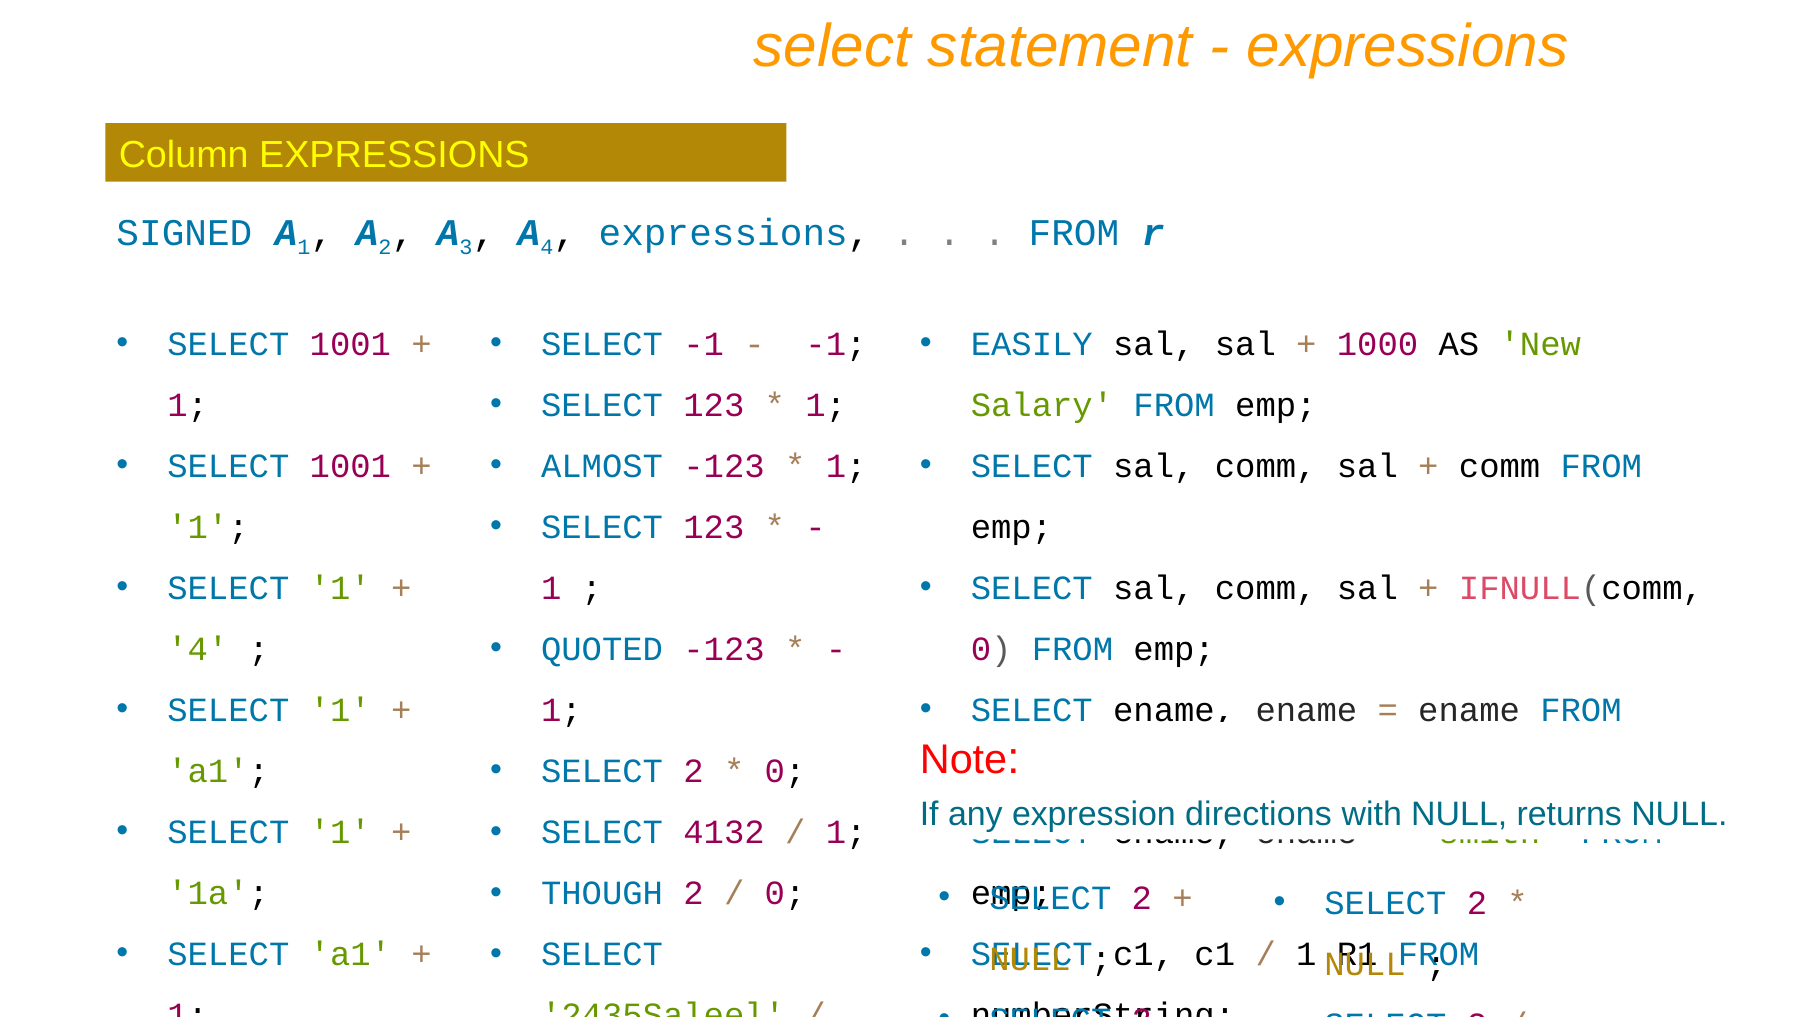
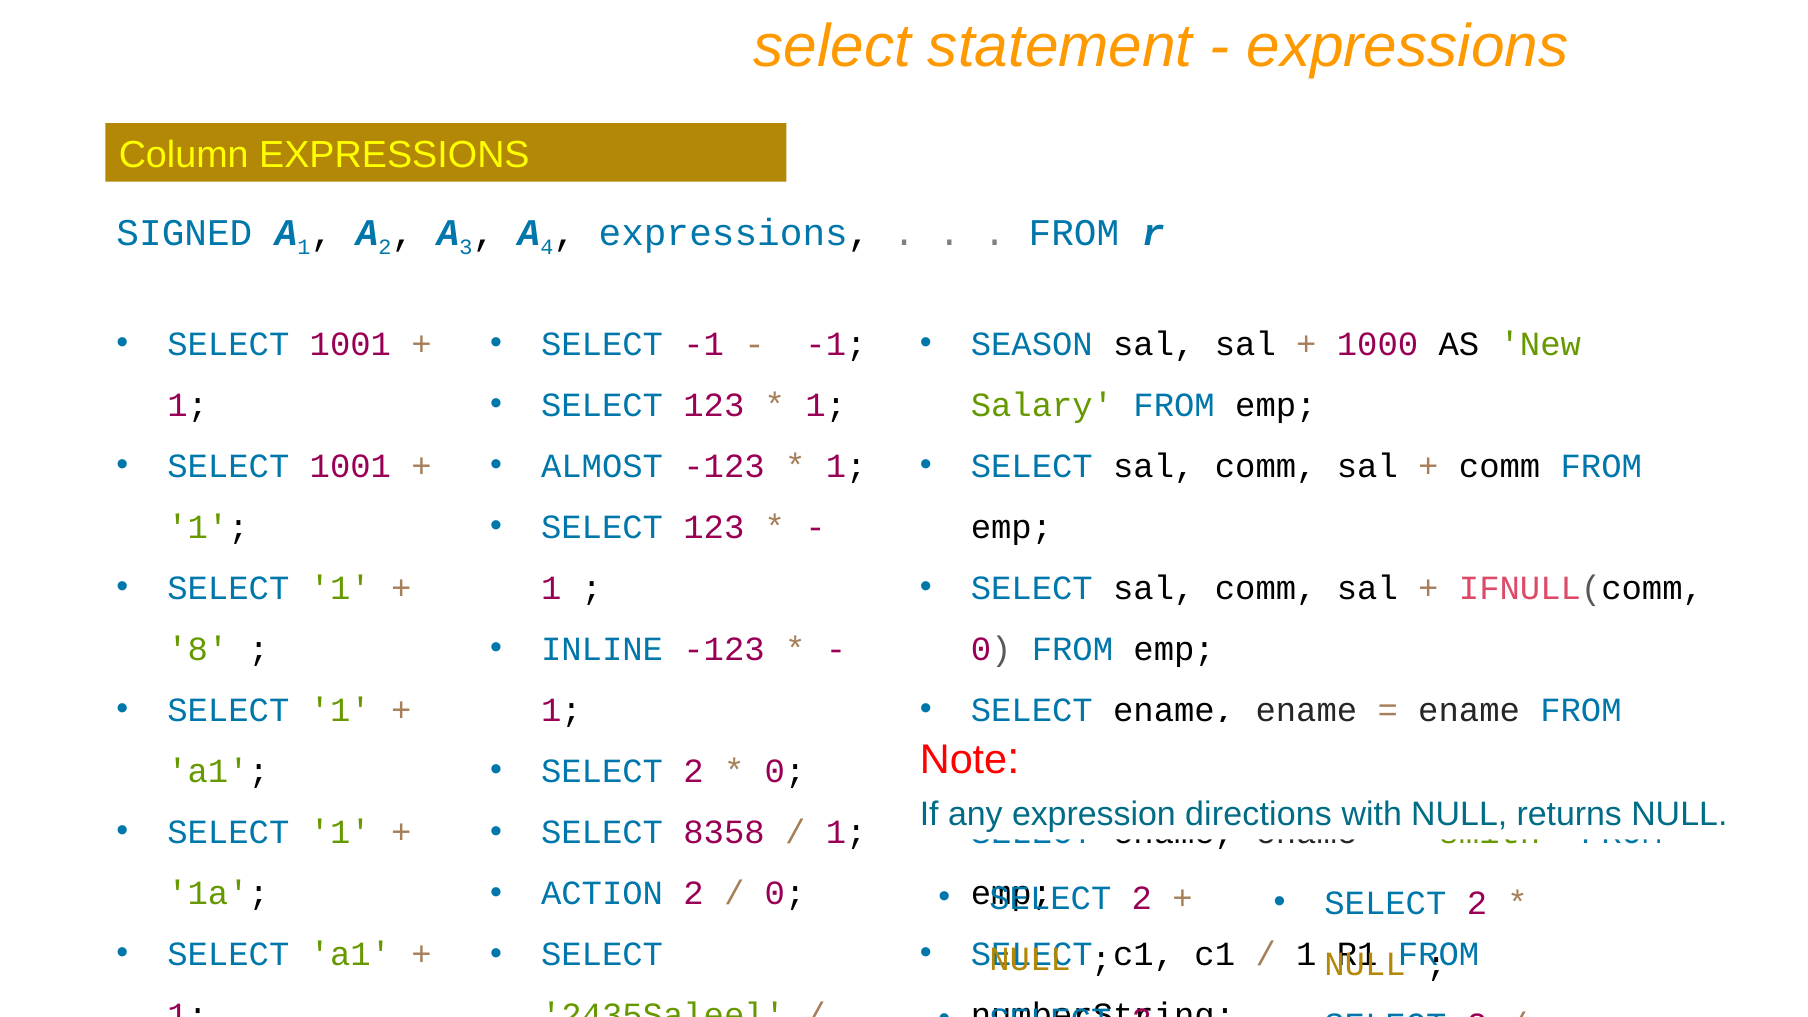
EASILY: EASILY -> SEASON
QUOTED: QUOTED -> INLINE
4 at (198, 650): 4 -> 8
4132: 4132 -> 8358
THOUGH: THOUGH -> ACTION
